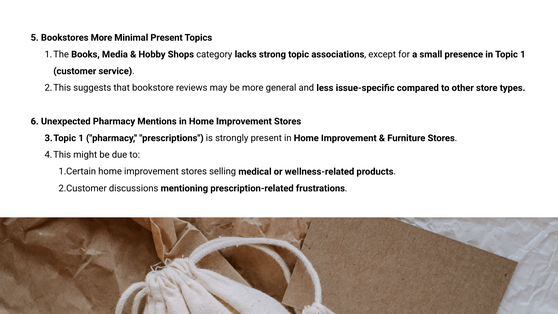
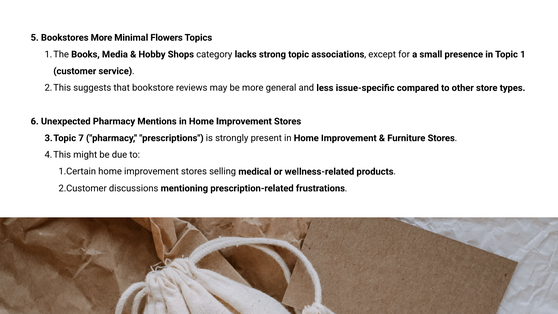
Minimal Present: Present -> Flowers
1 at (81, 138): 1 -> 7
